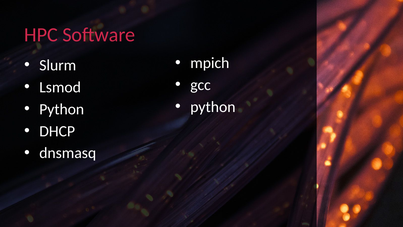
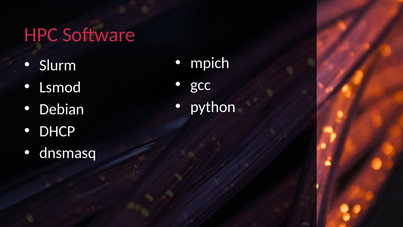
Python at (62, 109): Python -> Debian
